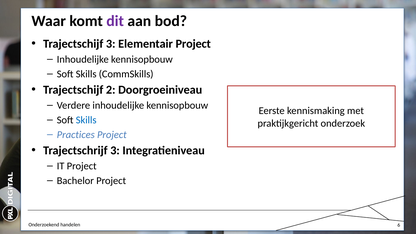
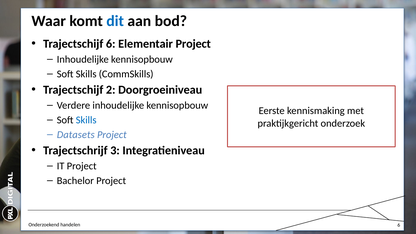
dit colour: purple -> blue
Trajectschijf 3: 3 -> 6
Practices: Practices -> Datasets
